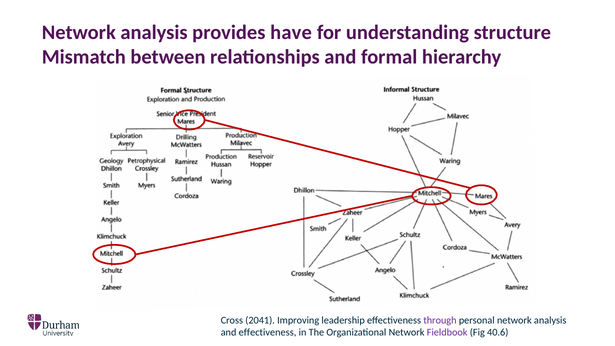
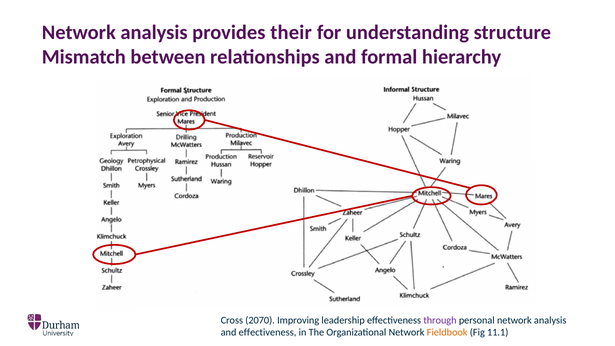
have: have -> their
2041: 2041 -> 2070
Fieldbook colour: purple -> orange
40.6: 40.6 -> 11.1
